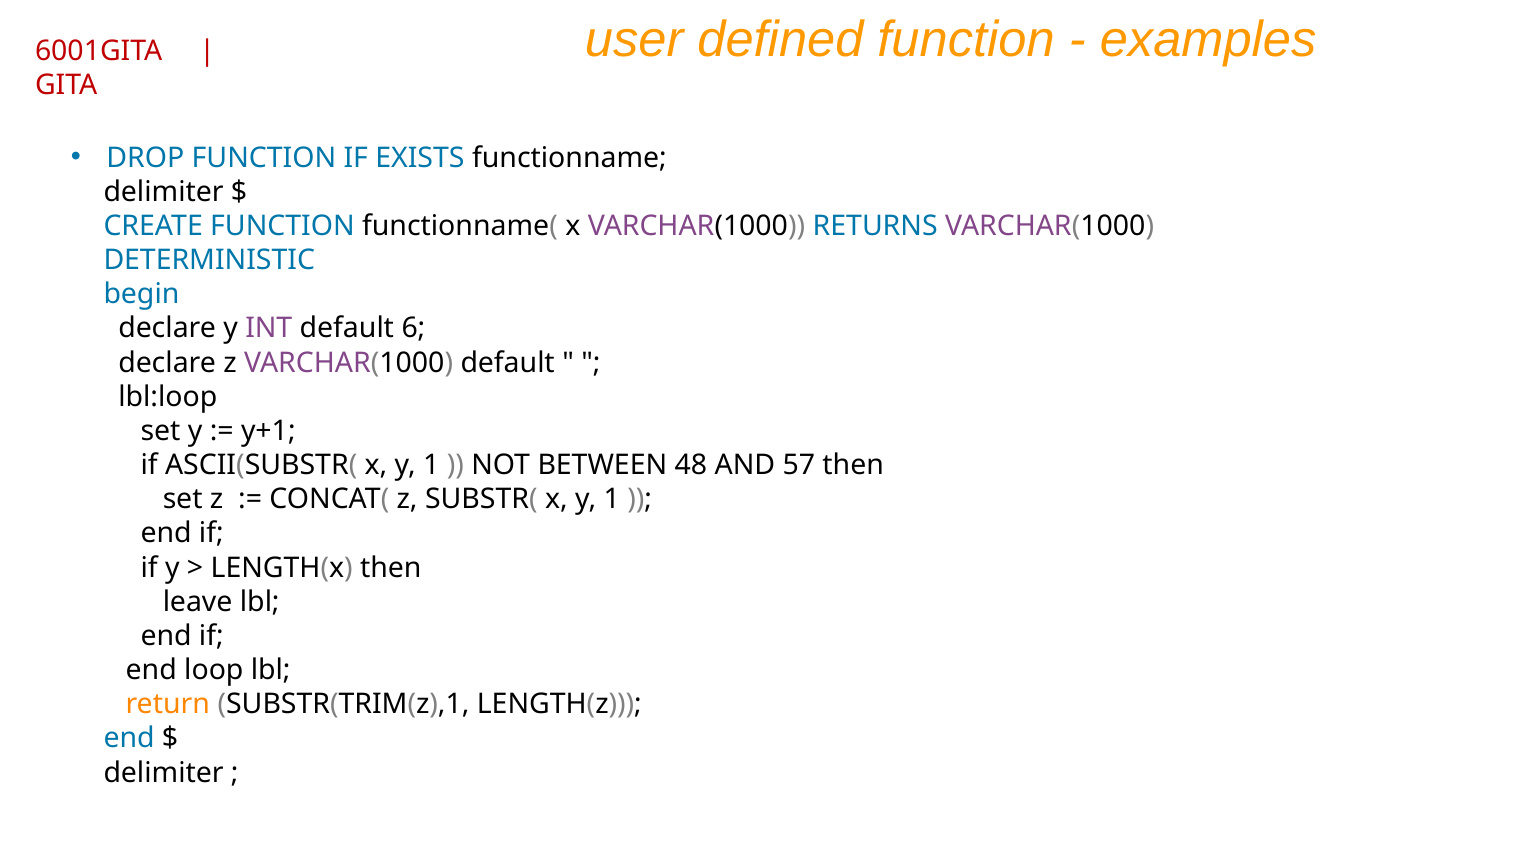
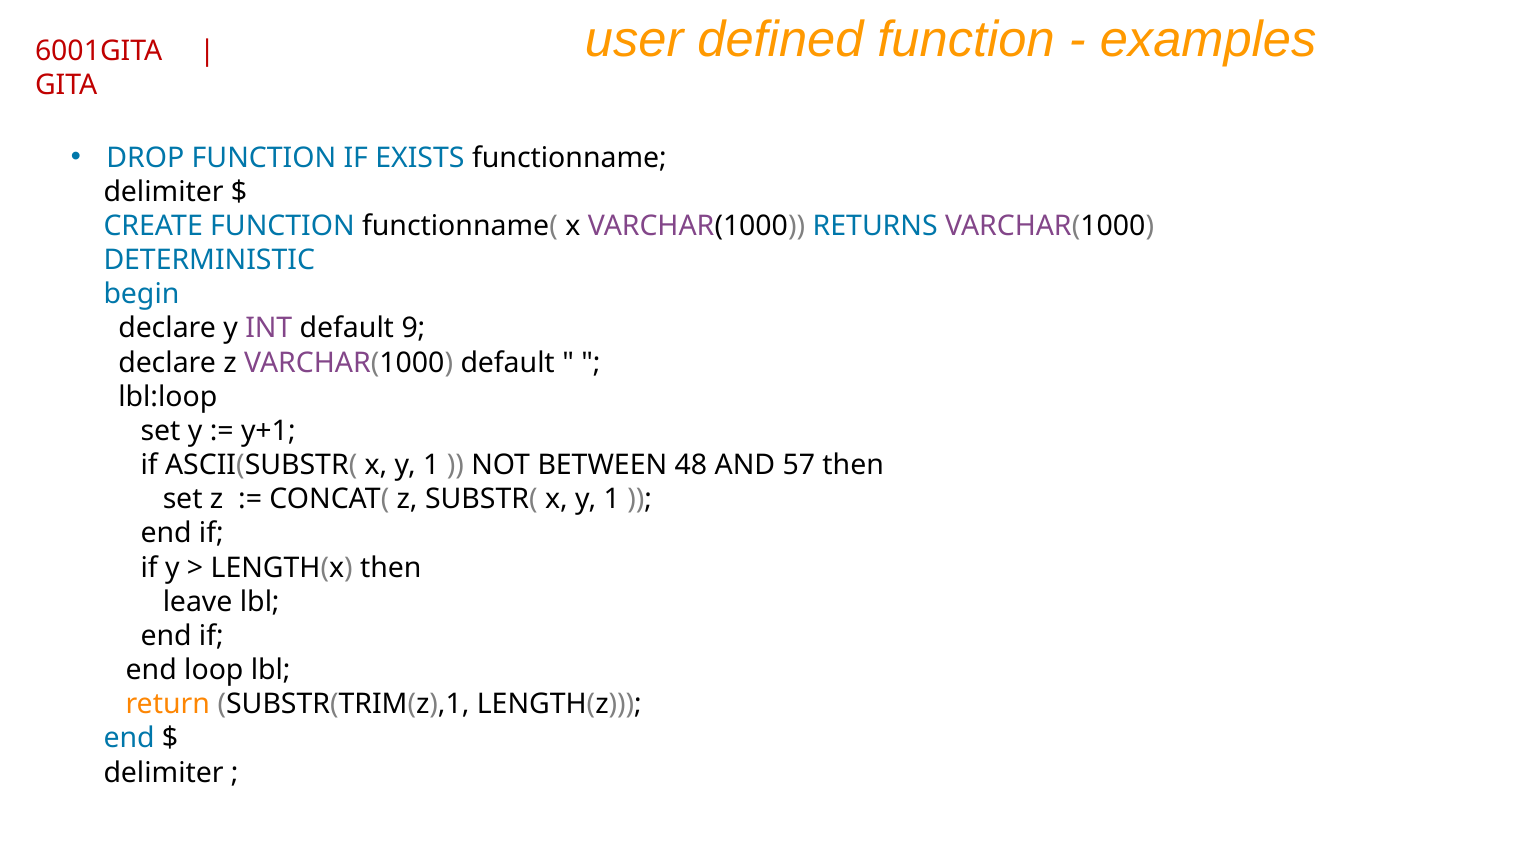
6: 6 -> 9
